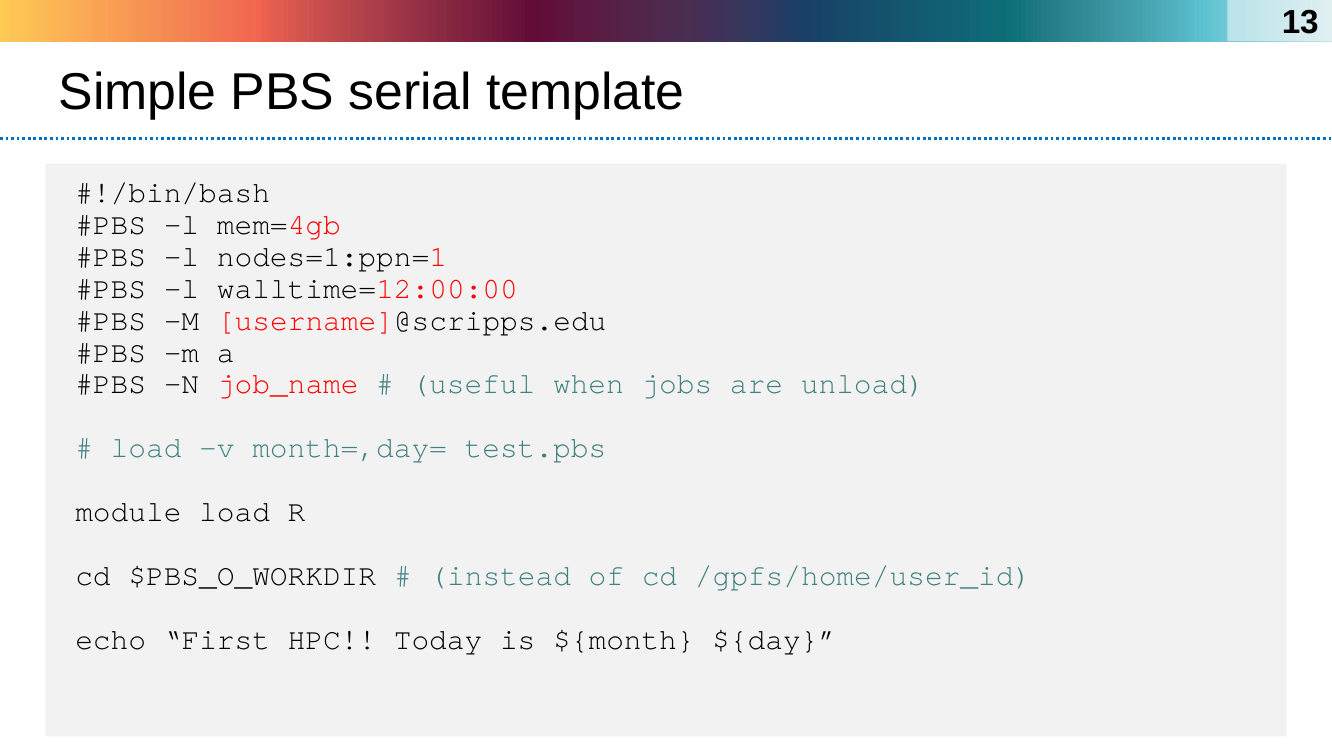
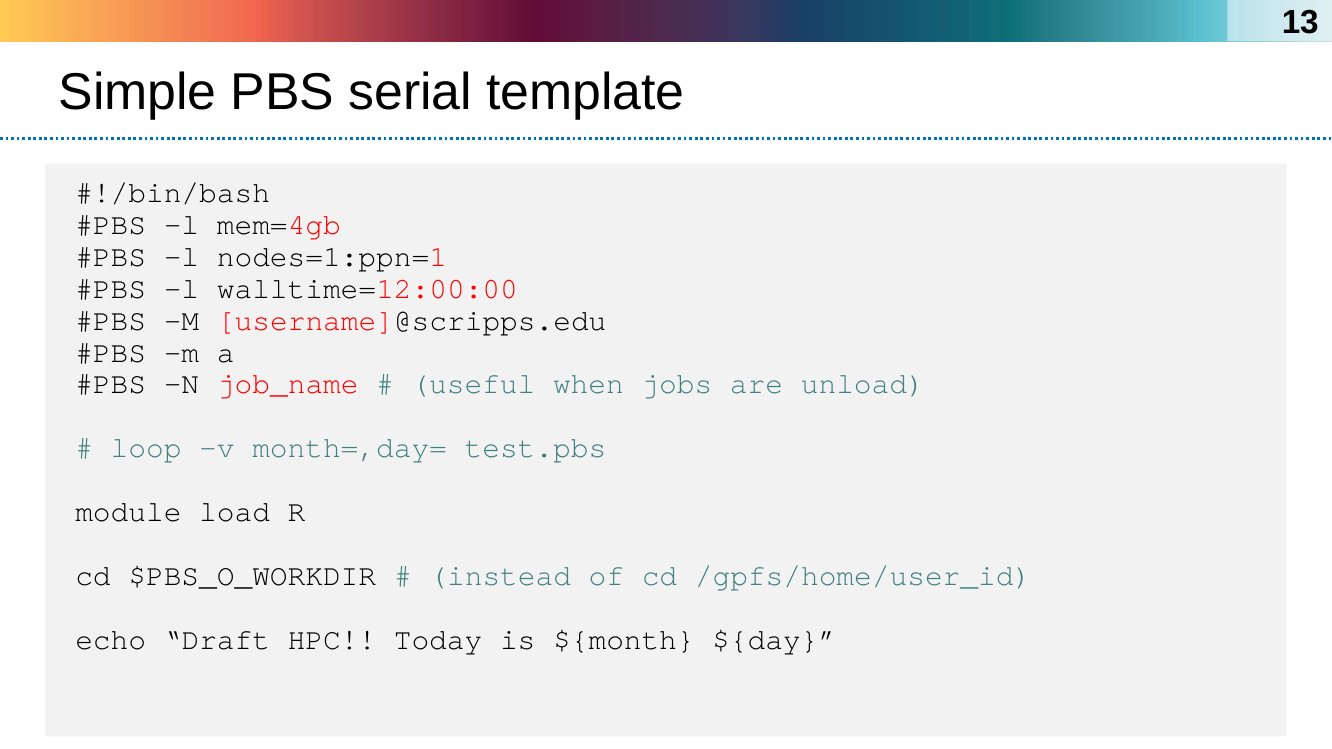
load at (146, 448): load -> loop
First: First -> Draft
